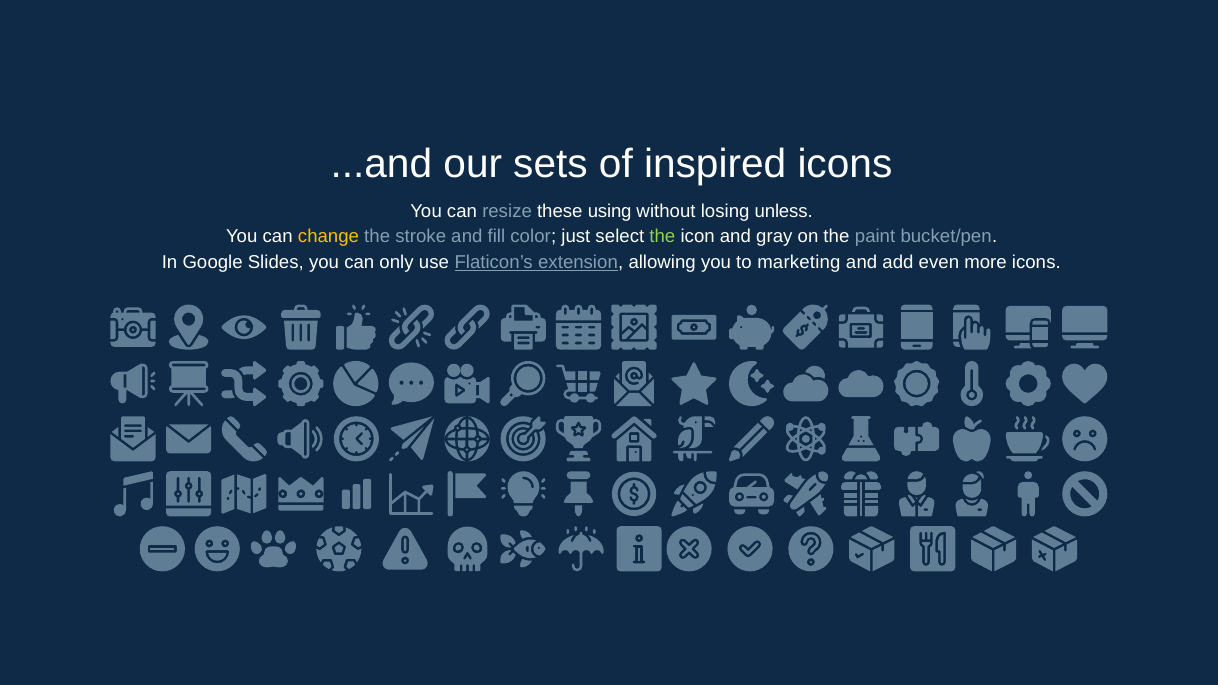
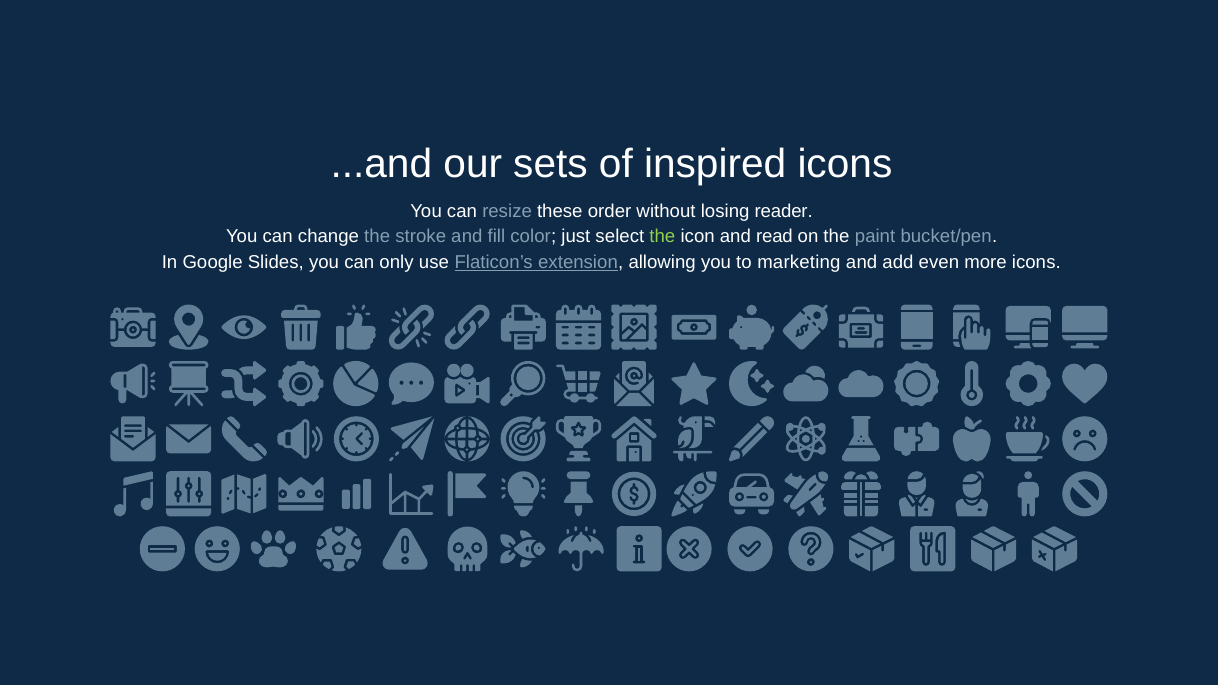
using: using -> order
unless: unless -> reader
change colour: yellow -> white
gray: gray -> read
